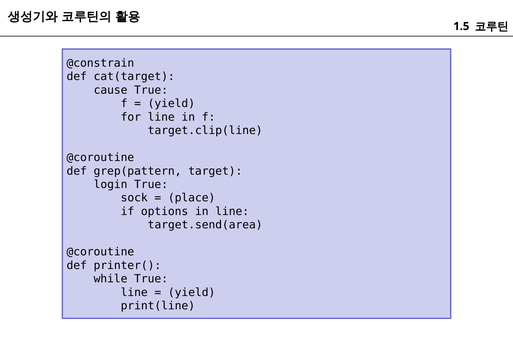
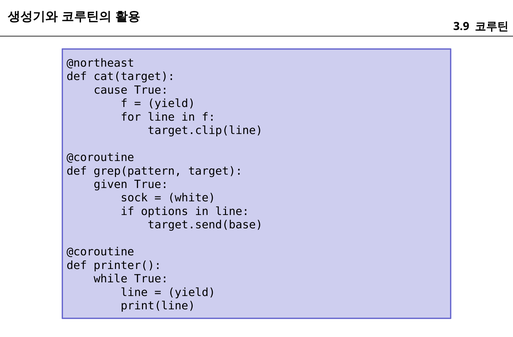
1.5: 1.5 -> 3.9
@constrain: @constrain -> @northeast
login: login -> given
place: place -> white
target.send(area: target.send(area -> target.send(base
